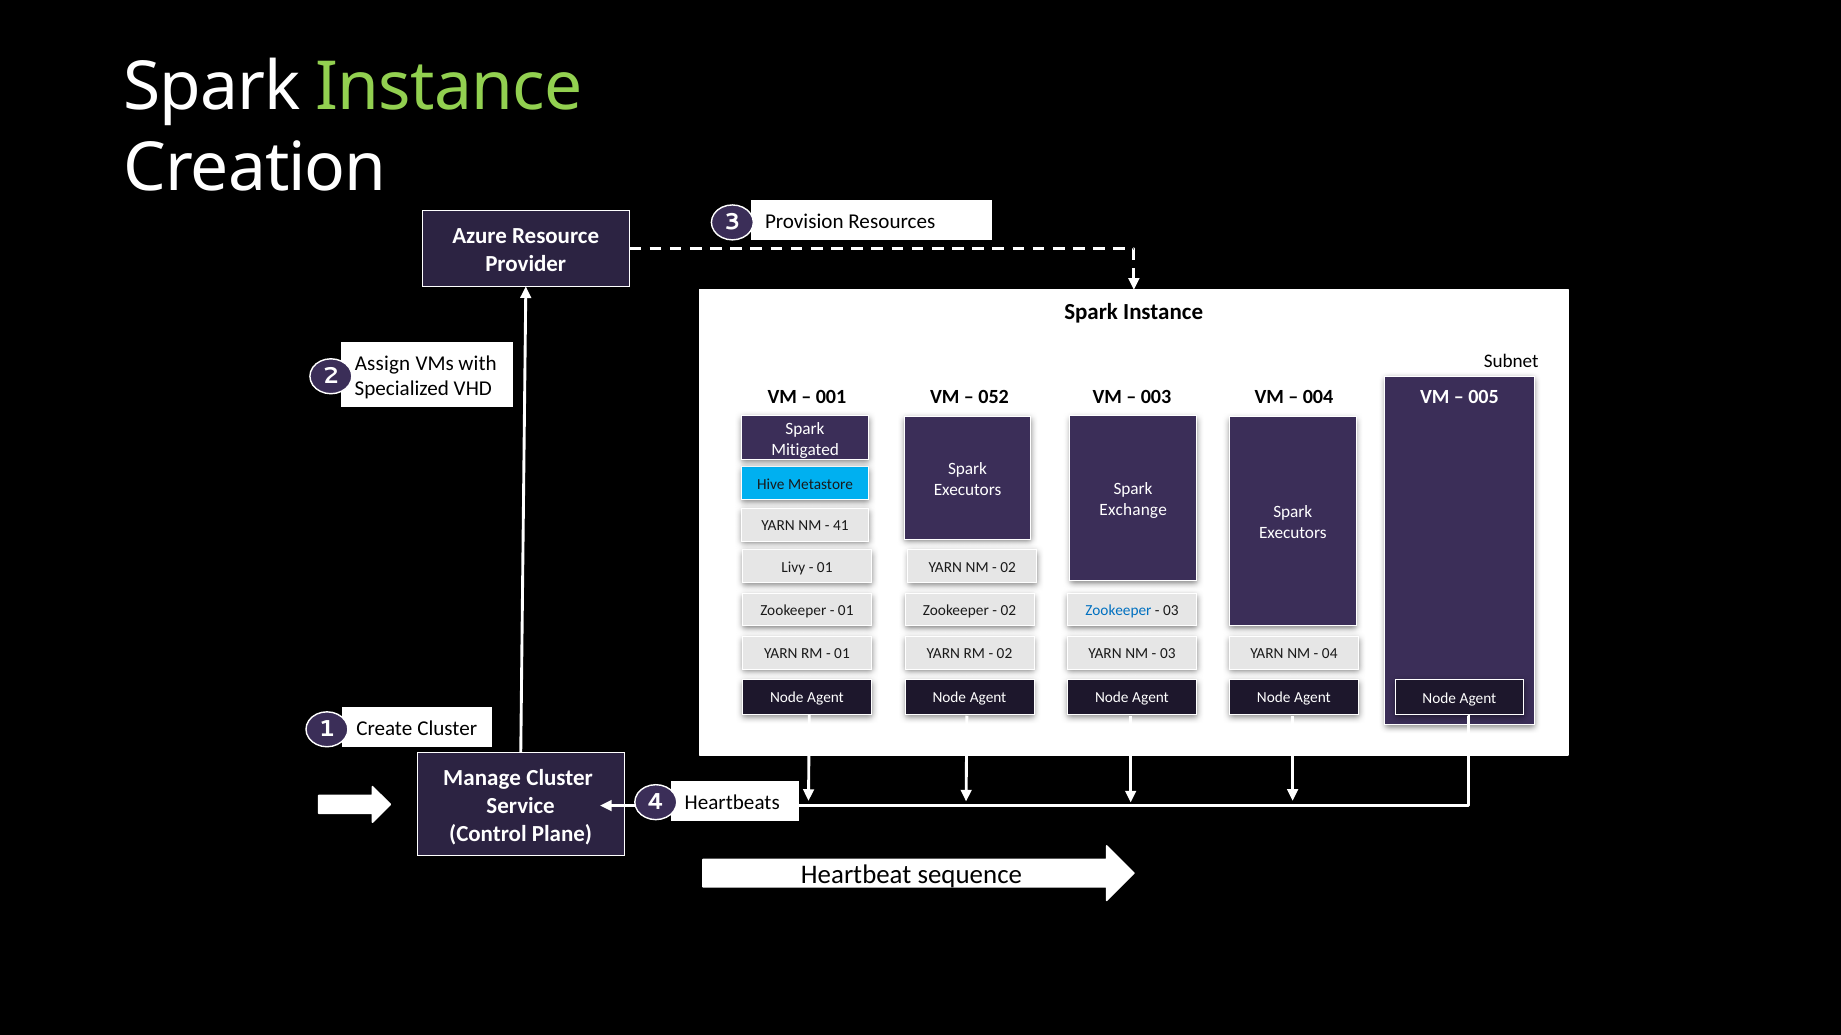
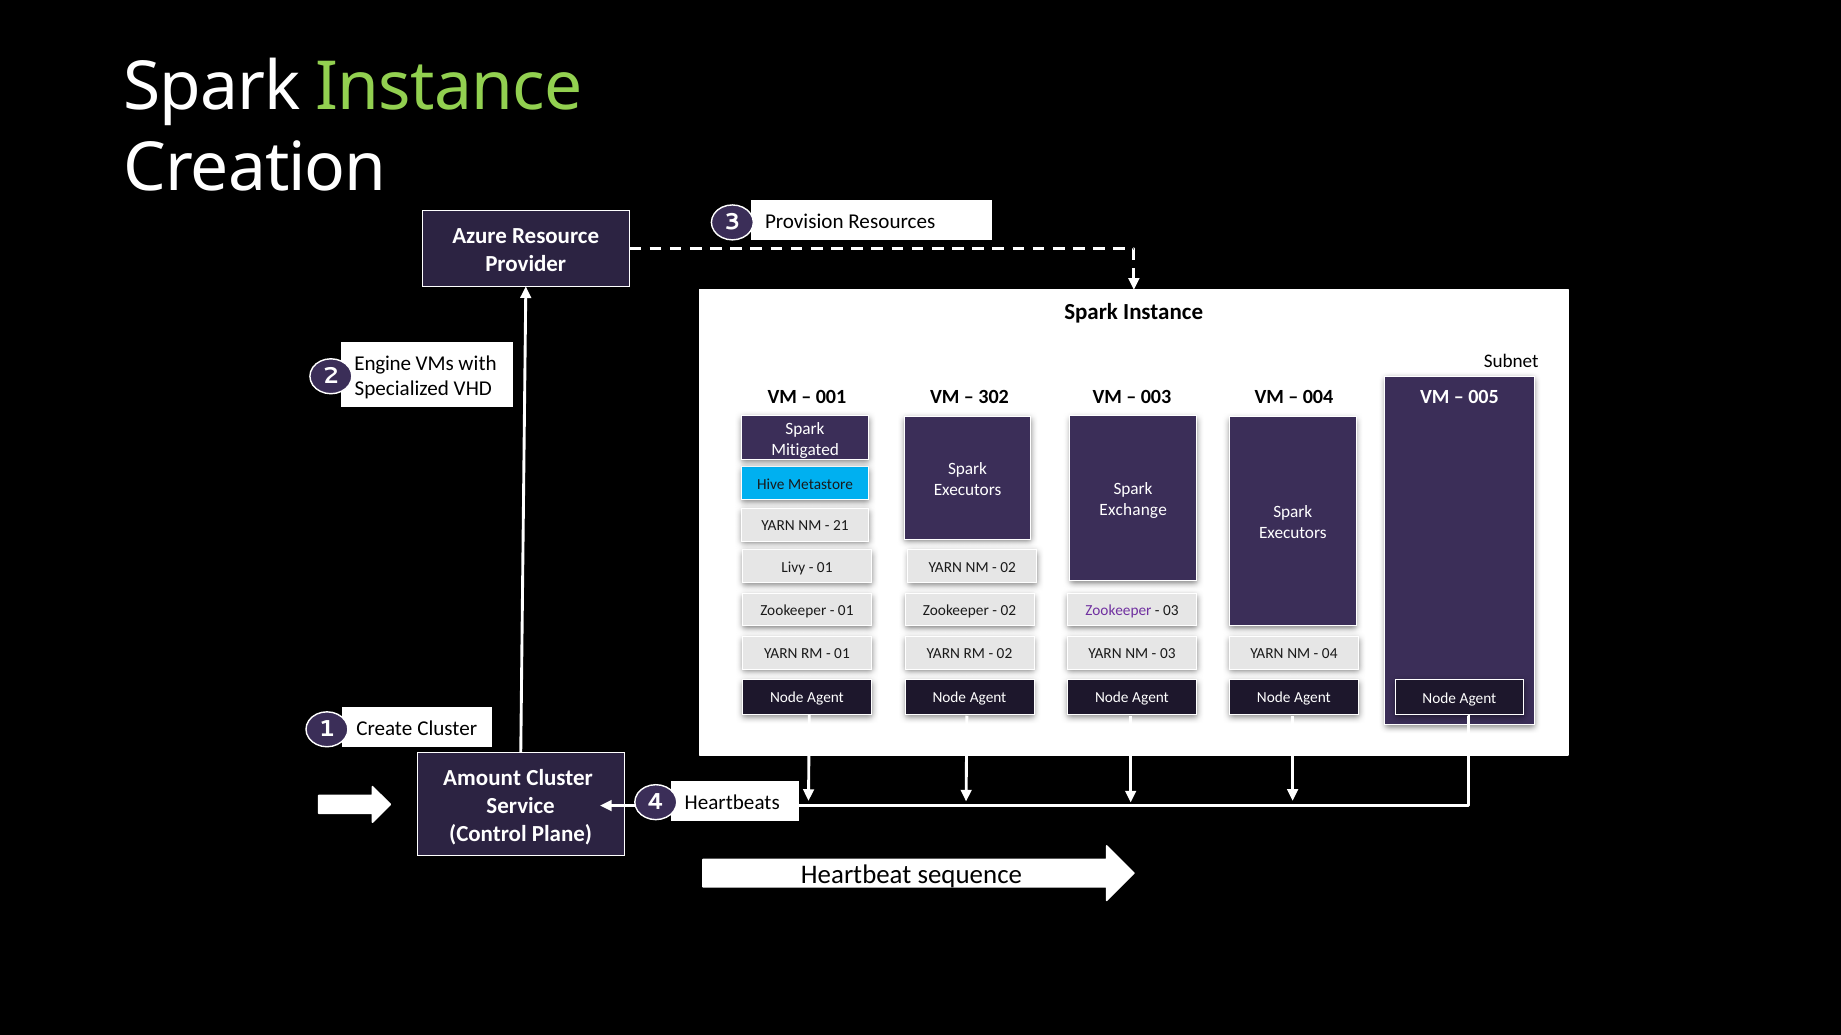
Assign: Assign -> Engine
052: 052 -> 302
41: 41 -> 21
Zookeeper at (1118, 611) colour: blue -> purple
Manage: Manage -> Amount
